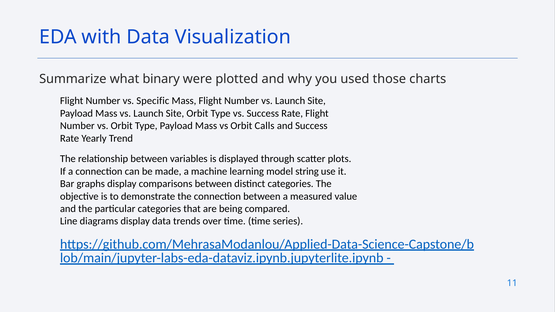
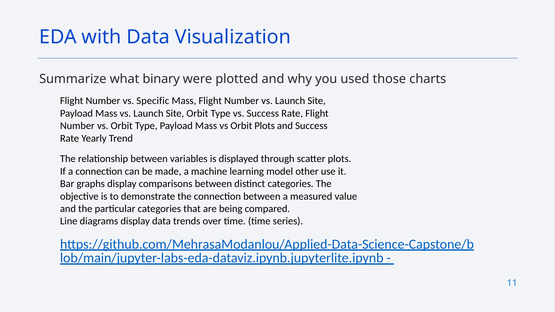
Orbit Calls: Calls -> Plots
string: string -> other
